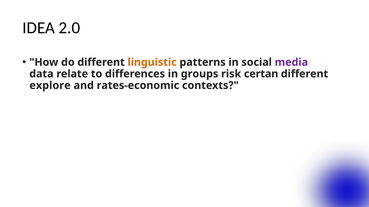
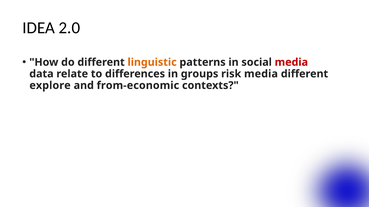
media at (291, 62) colour: purple -> red
risk certan: certan -> media
rates-economic: rates-economic -> from-economic
